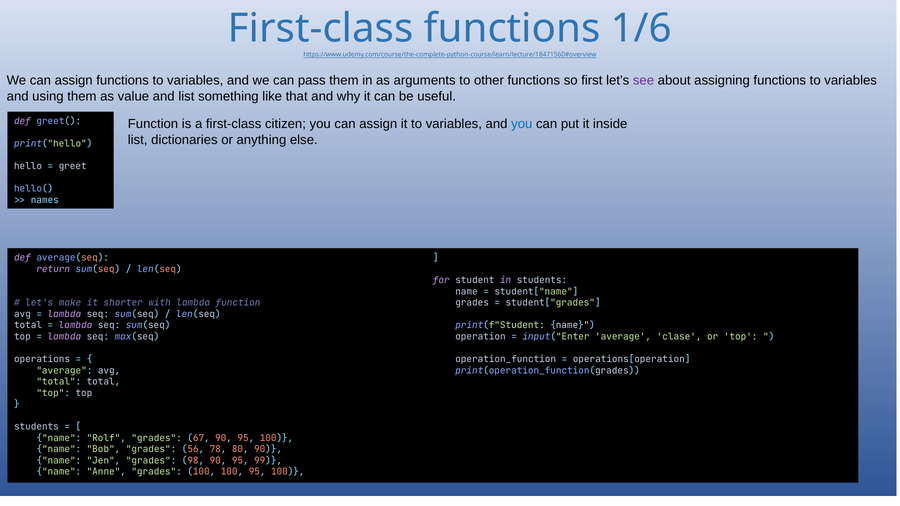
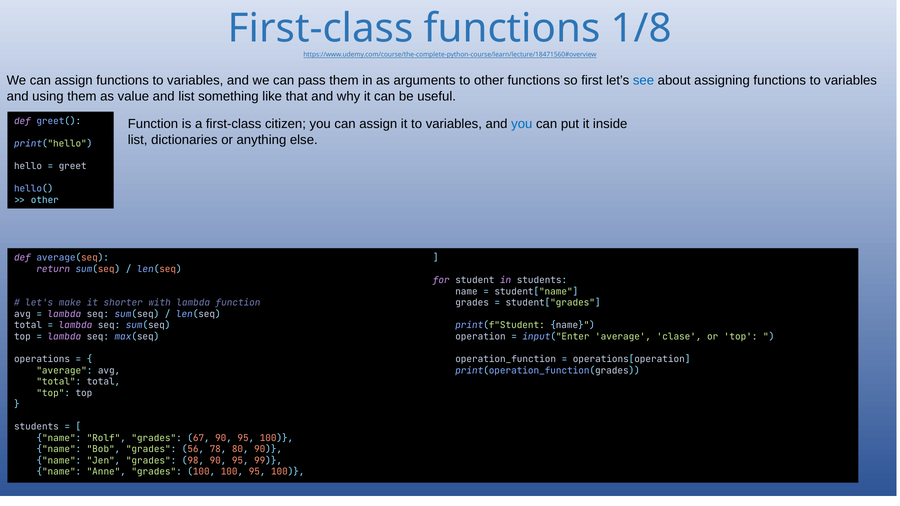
1/6: 1/6 -> 1/8
see colour: purple -> blue
names at (45, 200): names -> other
